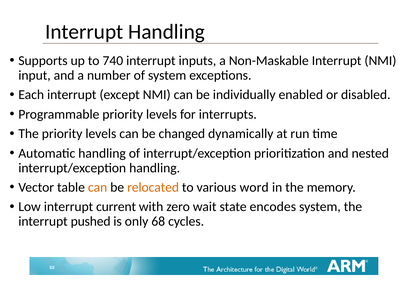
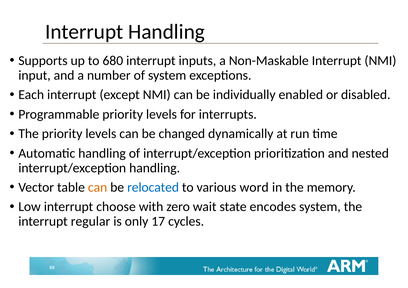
740: 740 -> 680
relocated colour: orange -> blue
current: current -> choose
pushed: pushed -> regular
68: 68 -> 17
